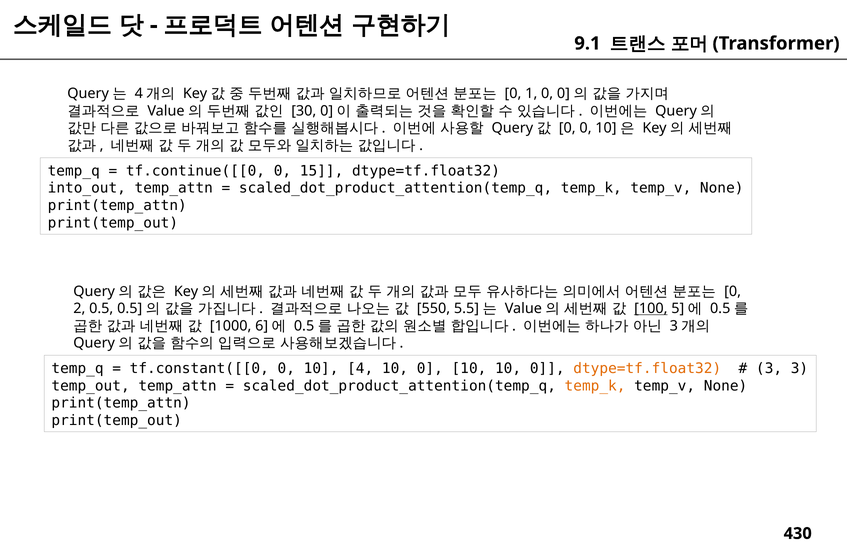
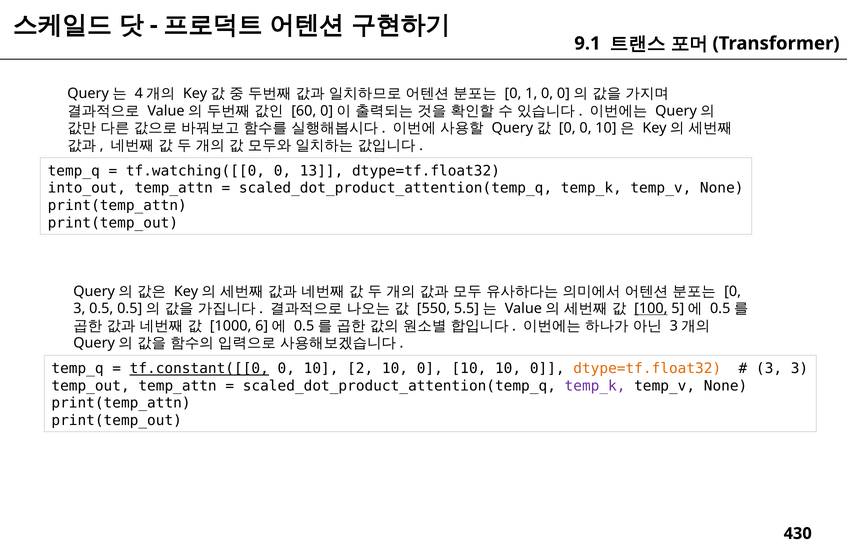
30: 30 -> 60
tf.continue([[0: tf.continue([[0 -> tf.watching([[0
15: 15 -> 13
2 at (79, 309): 2 -> 3
tf.constant([[0 underline: none -> present
4: 4 -> 2
temp_k at (595, 386) colour: orange -> purple
